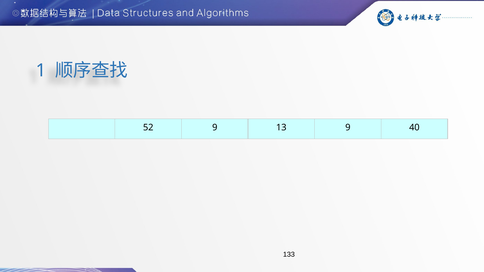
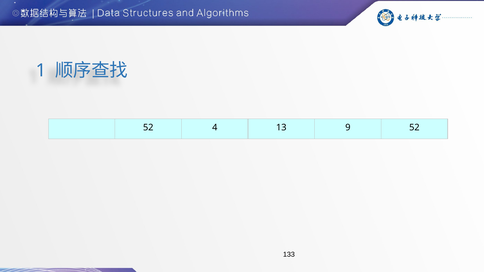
52 9: 9 -> 4
9 40: 40 -> 52
